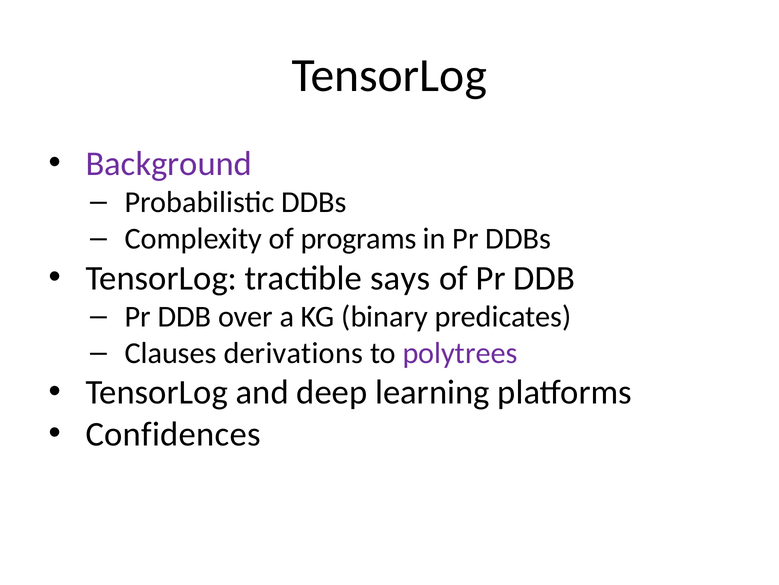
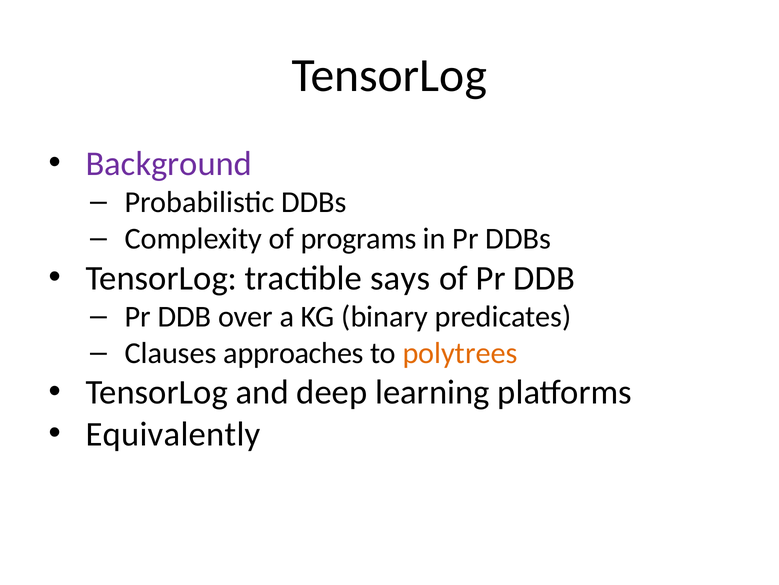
derivations: derivations -> approaches
polytrees colour: purple -> orange
Confidences: Confidences -> Equivalently
